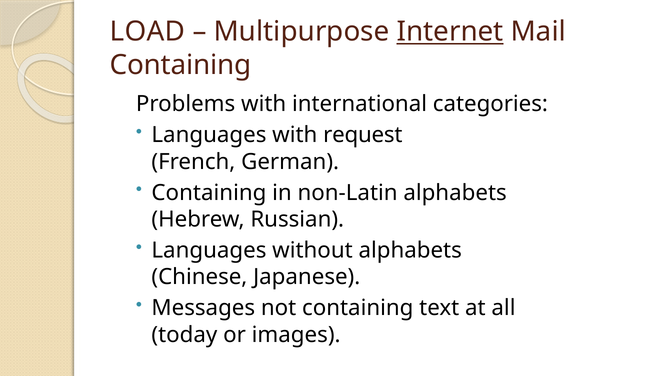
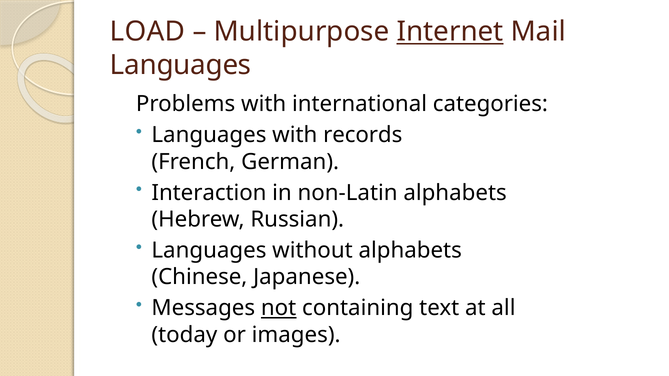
Containing at (181, 65): Containing -> Languages
request: request -> records
Containing at (209, 193): Containing -> Interaction
not underline: none -> present
